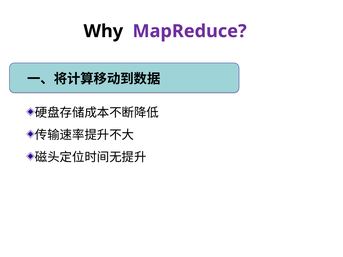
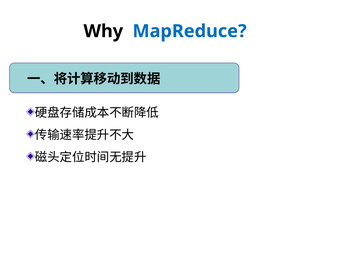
MapReduce colour: purple -> blue
